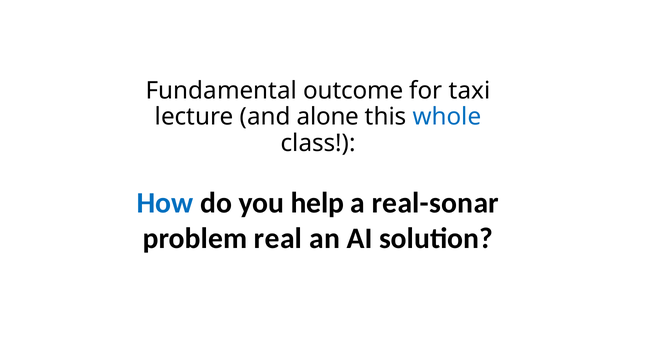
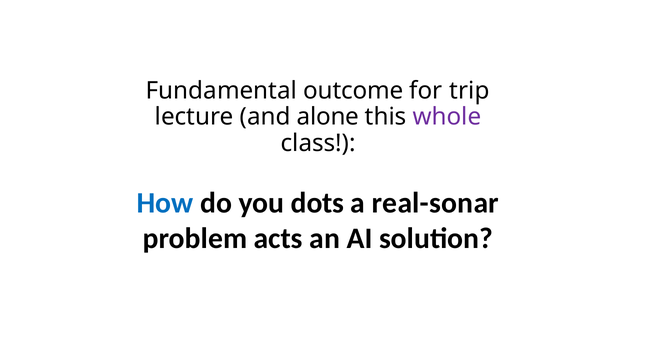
taxi: taxi -> trip
whole colour: blue -> purple
help: help -> dots
real: real -> acts
